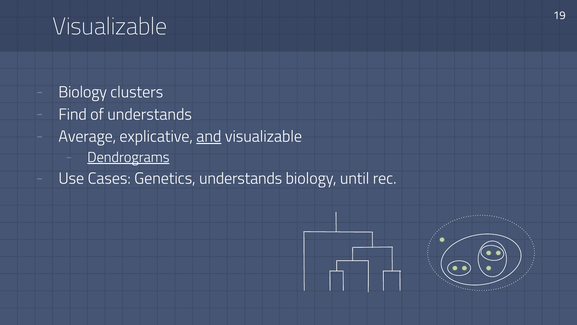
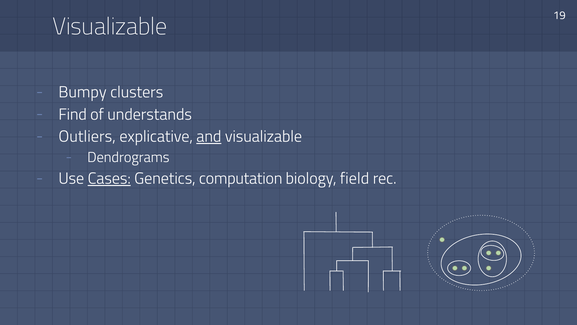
Biology at (83, 92): Biology -> Bumpy
Average: Average -> Outliers
Dendrograms underline: present -> none
Cases underline: none -> present
Genetics understands: understands -> computation
until: until -> field
